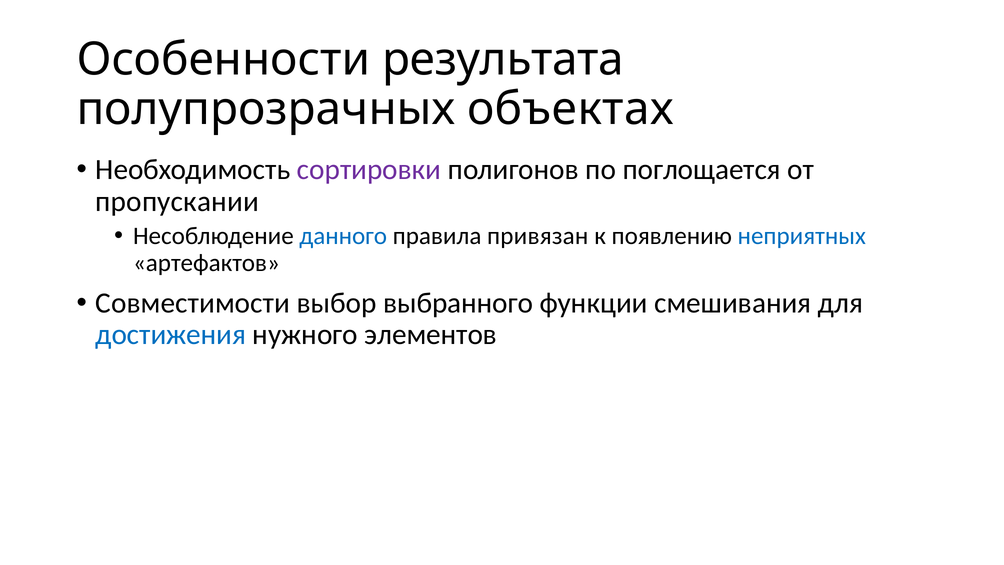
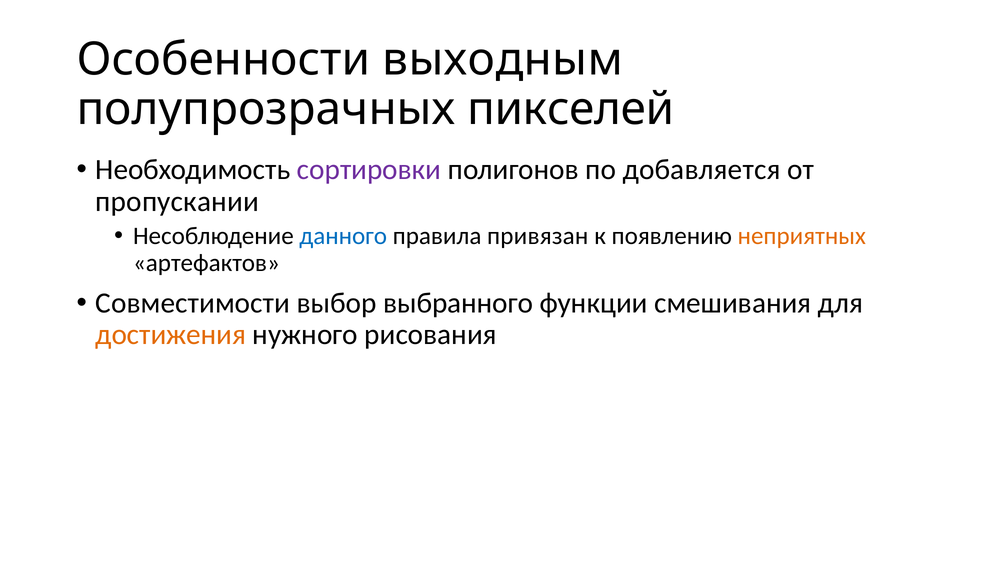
результата: результата -> выходным
объектах: объектах -> пикселей
поглощается: поглощается -> добавляется
неприятных colour: blue -> orange
достижения colour: blue -> orange
элементов: элементов -> рисования
